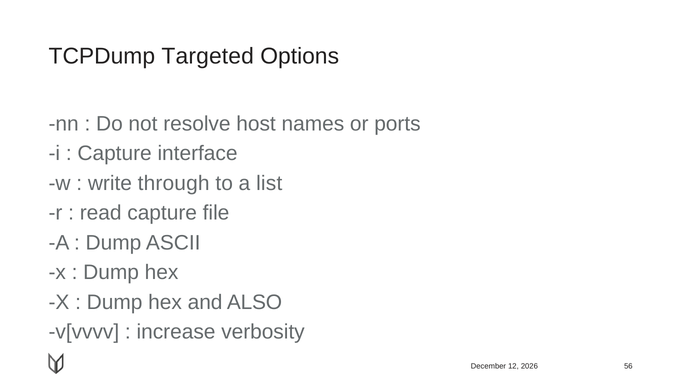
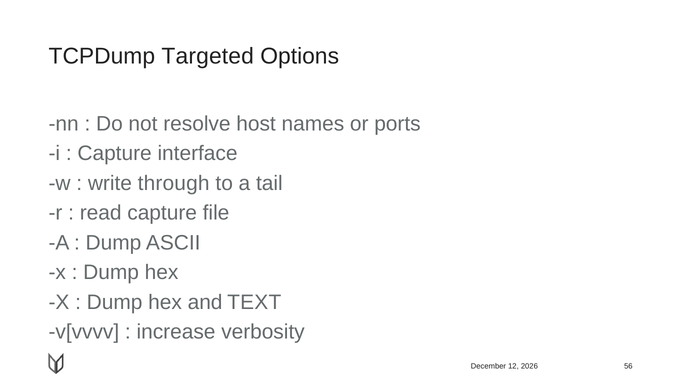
list: list -> tail
ALSO: ALSO -> TEXT
